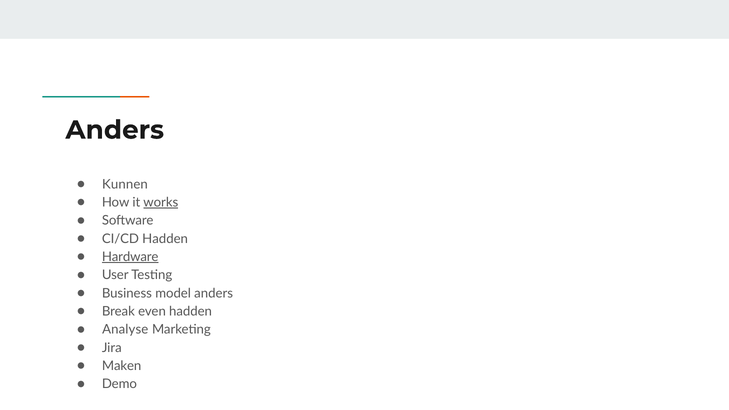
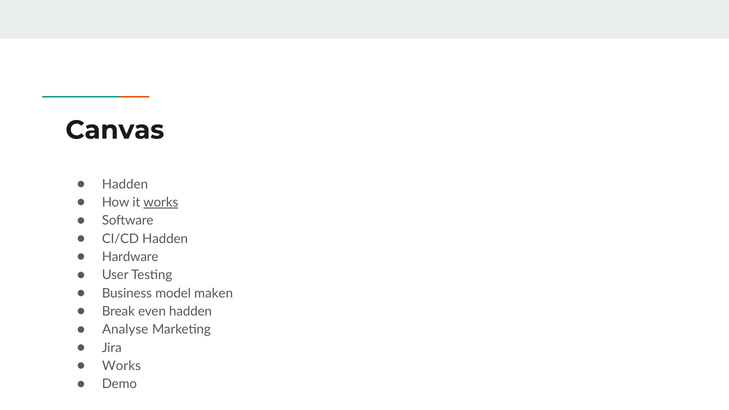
Anders at (115, 130): Anders -> Canvas
Kunnen at (125, 184): Kunnen -> Hadden
Hardware underline: present -> none
model anders: anders -> maken
Maken at (122, 366): Maken -> Works
